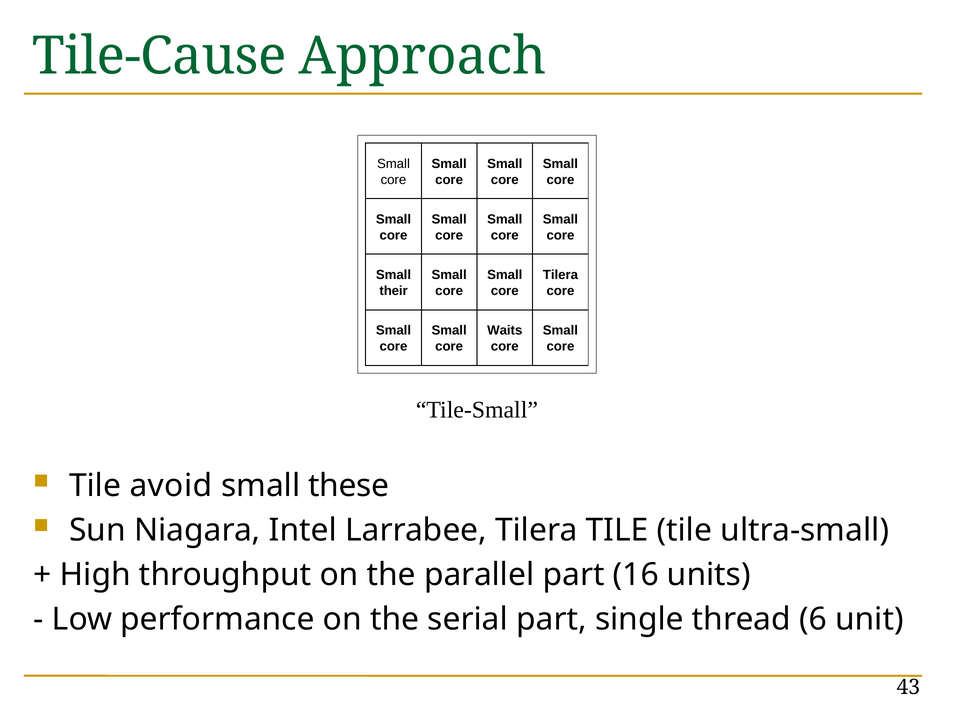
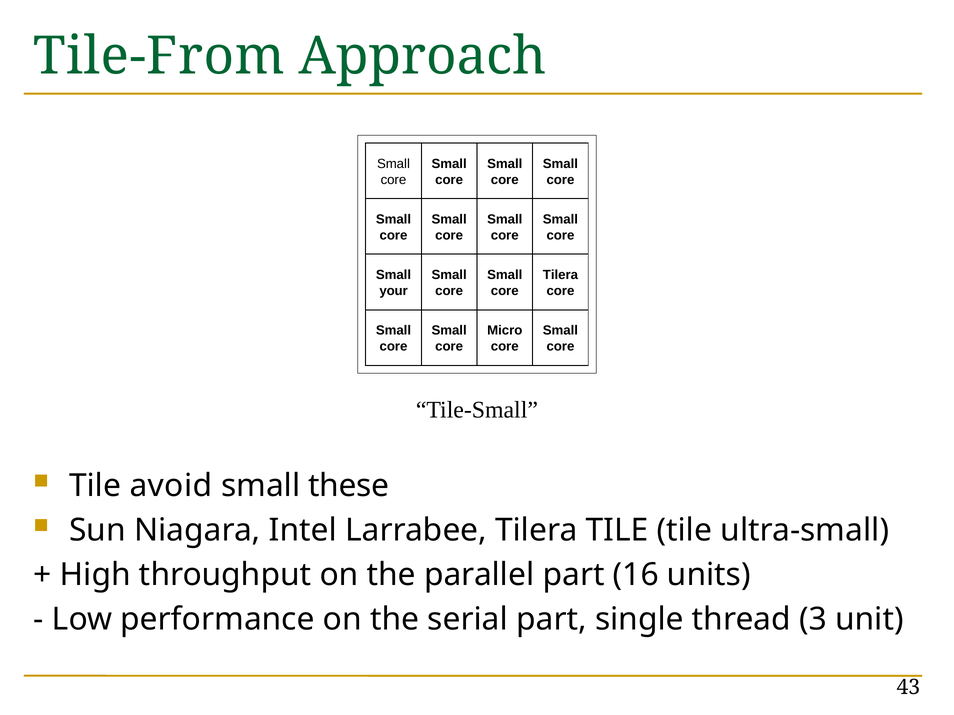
Tile-Cause: Tile-Cause -> Tile-From
their: their -> your
Waits: Waits -> Micro
6: 6 -> 3
